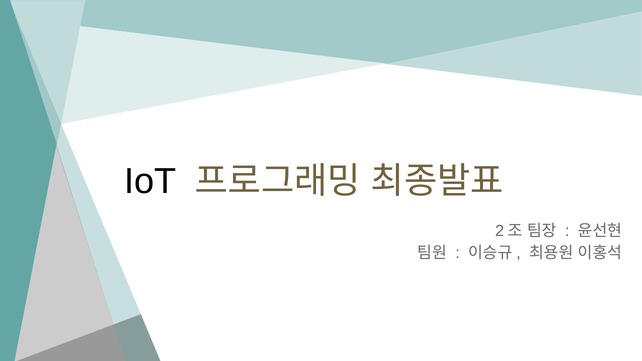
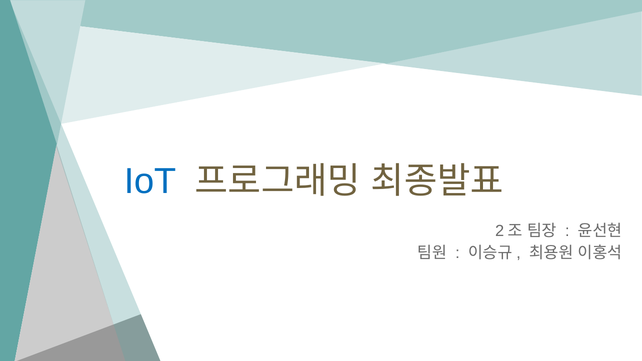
IoT colour: black -> blue
